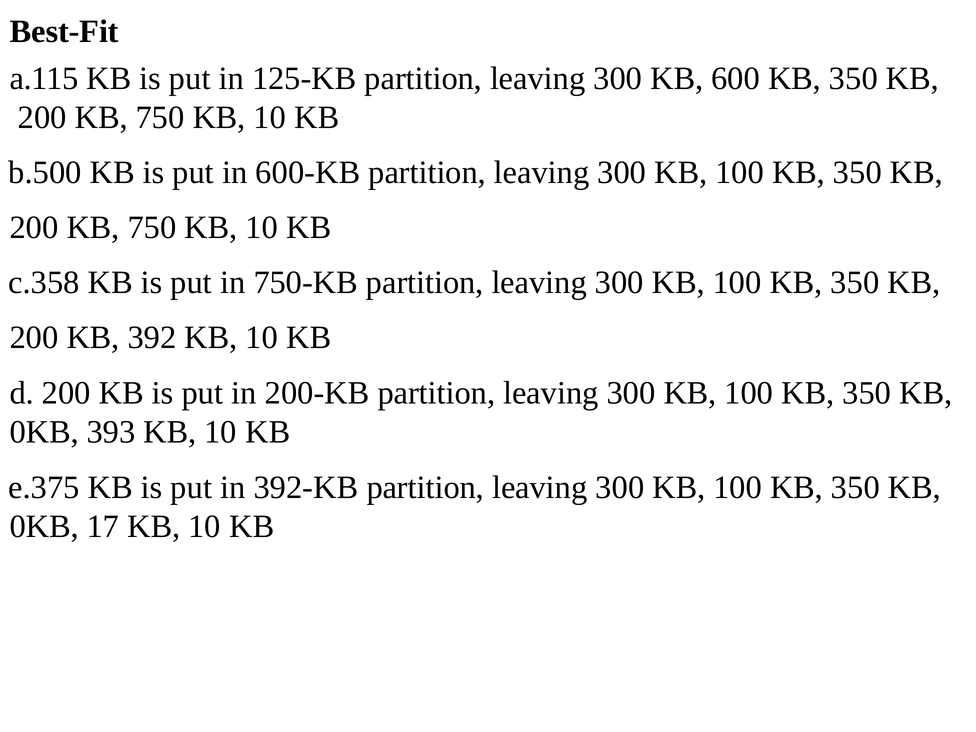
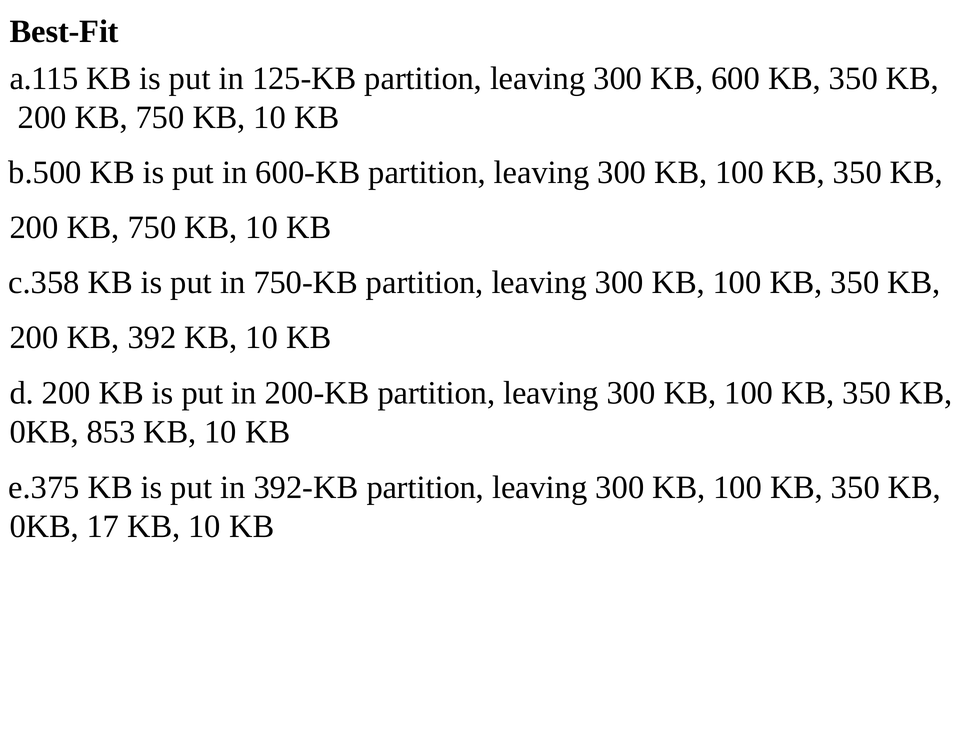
393: 393 -> 853
